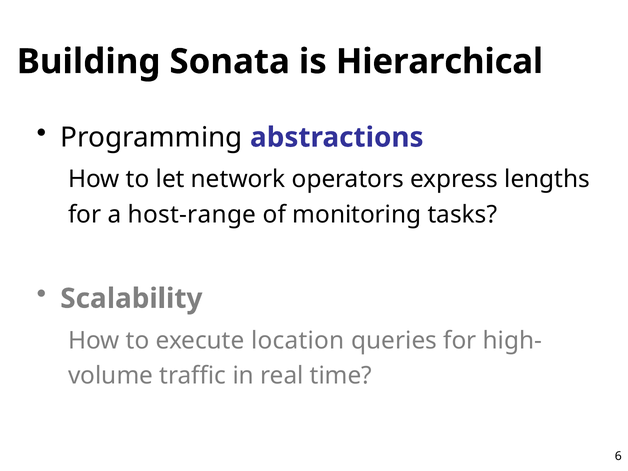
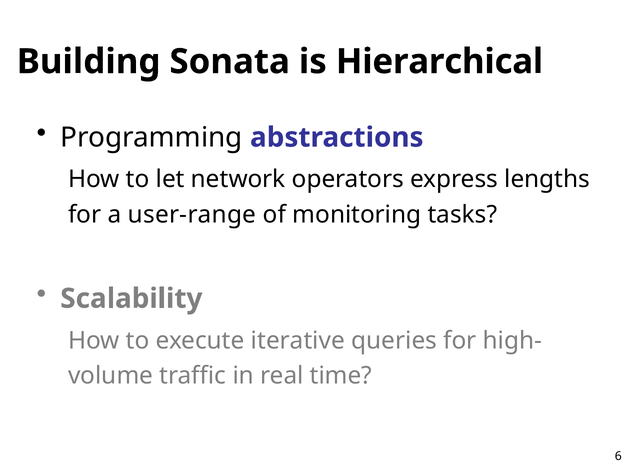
host-range: host-range -> user-range
location: location -> iterative
